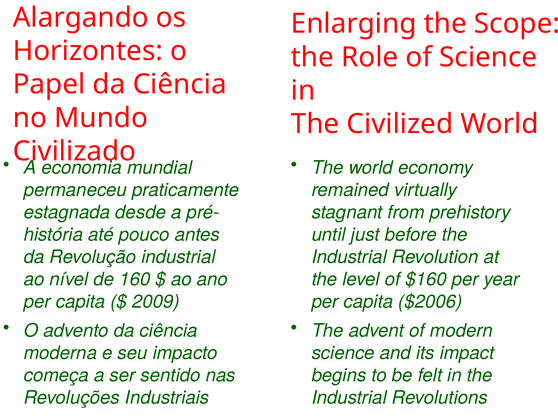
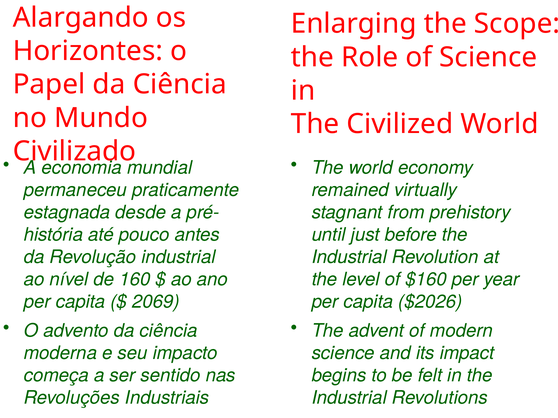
2009: 2009 -> 2069
$2006: $2006 -> $2026
